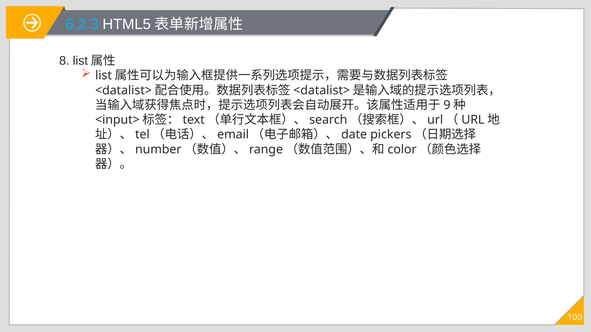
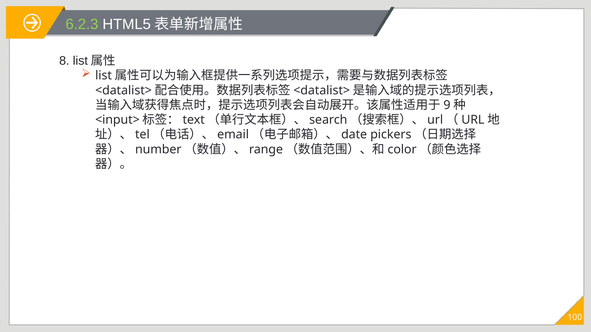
6.2.3 colour: light blue -> light green
